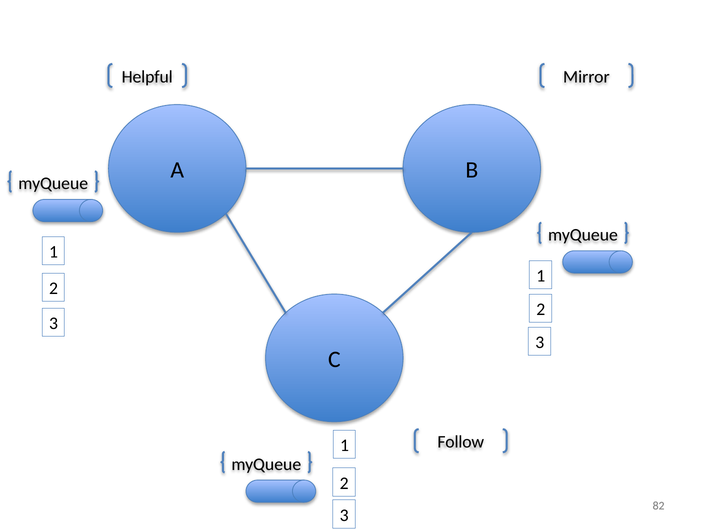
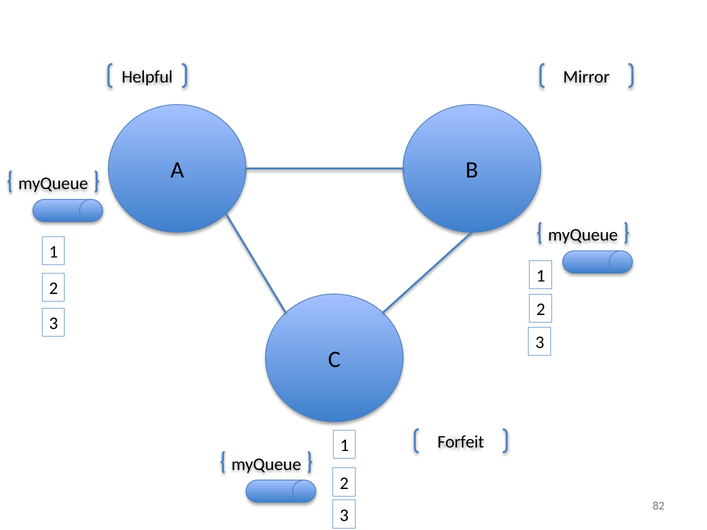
Follow: Follow -> Forfeit
